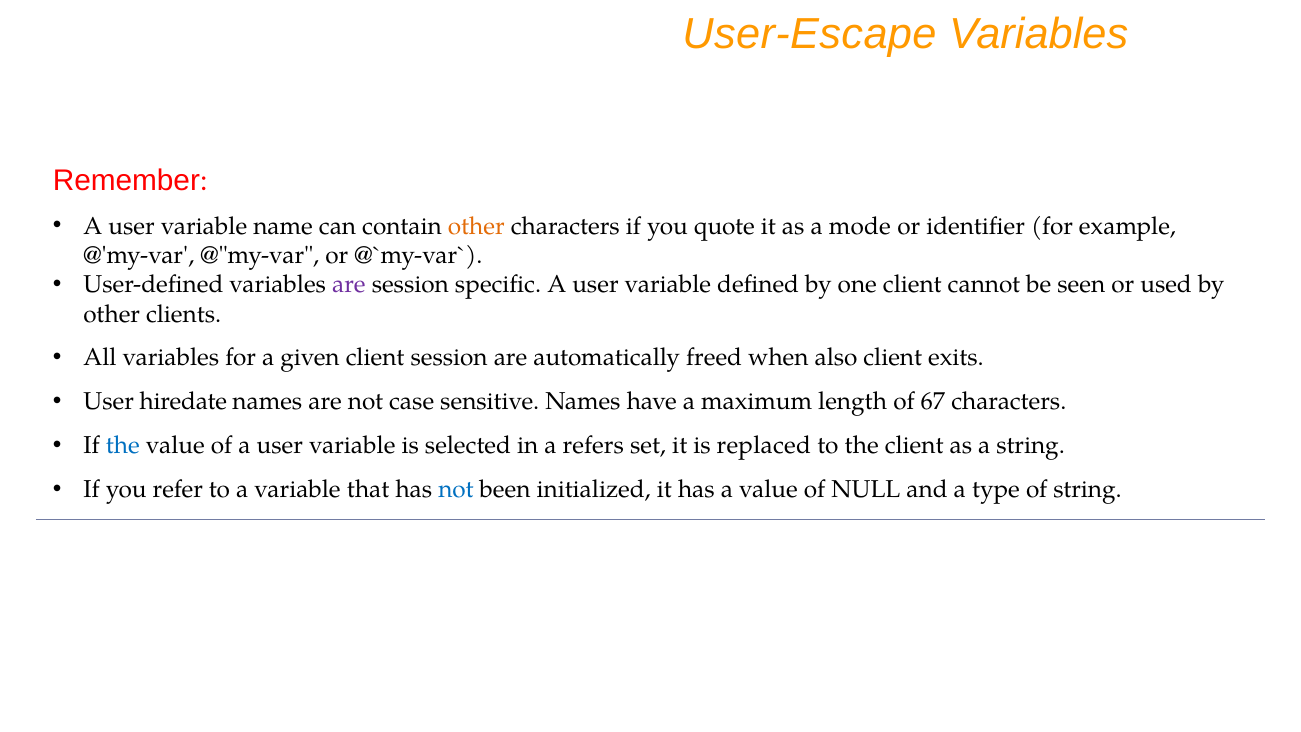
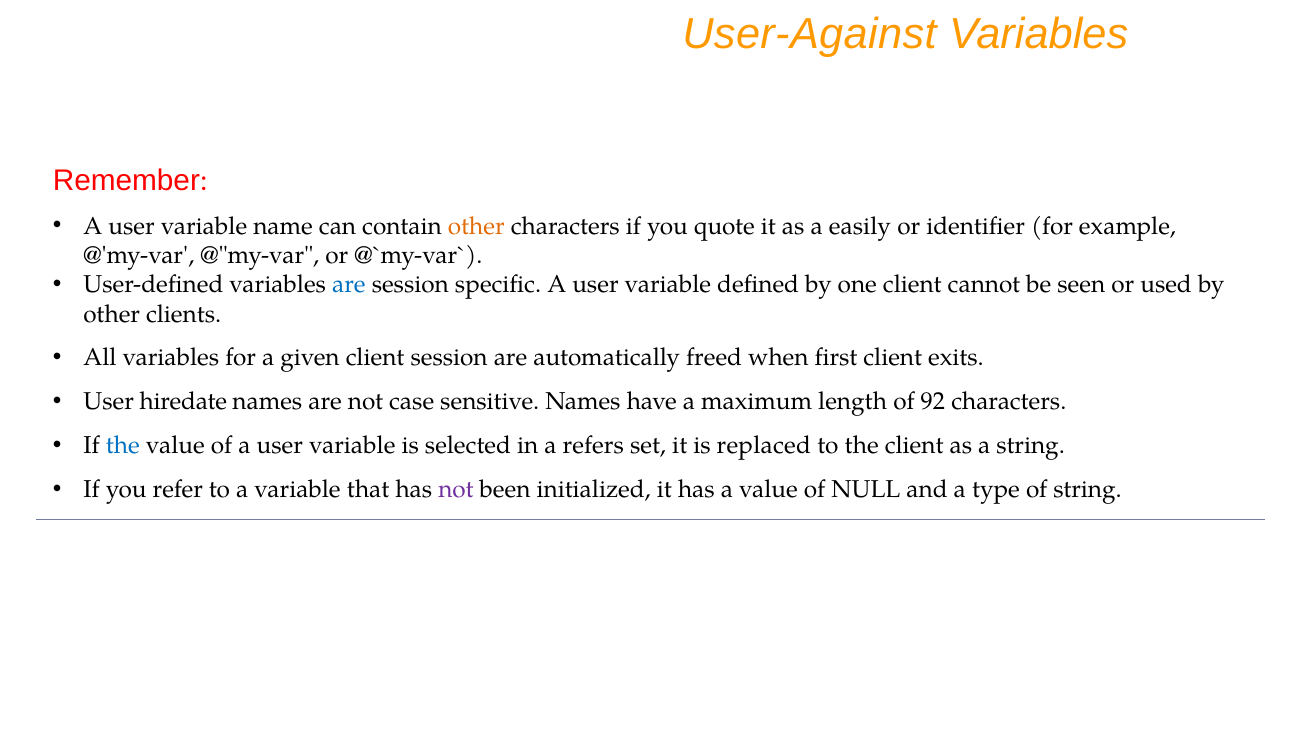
User-Escape: User-Escape -> User-Against
mode: mode -> easily
are at (349, 285) colour: purple -> blue
also: also -> first
67: 67 -> 92
not at (456, 490) colour: blue -> purple
